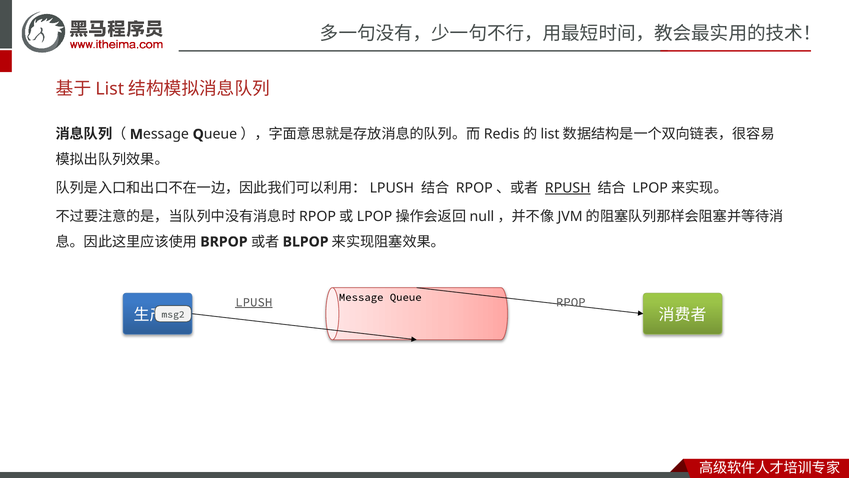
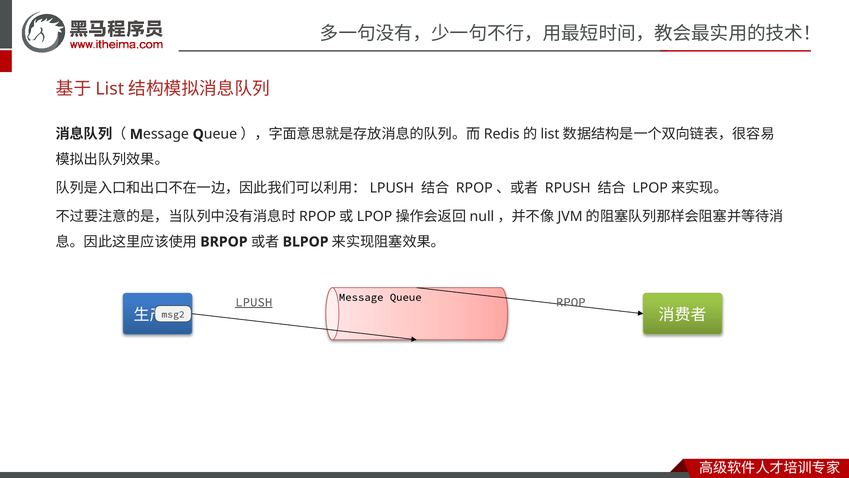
RPUSH underline: present -> none
